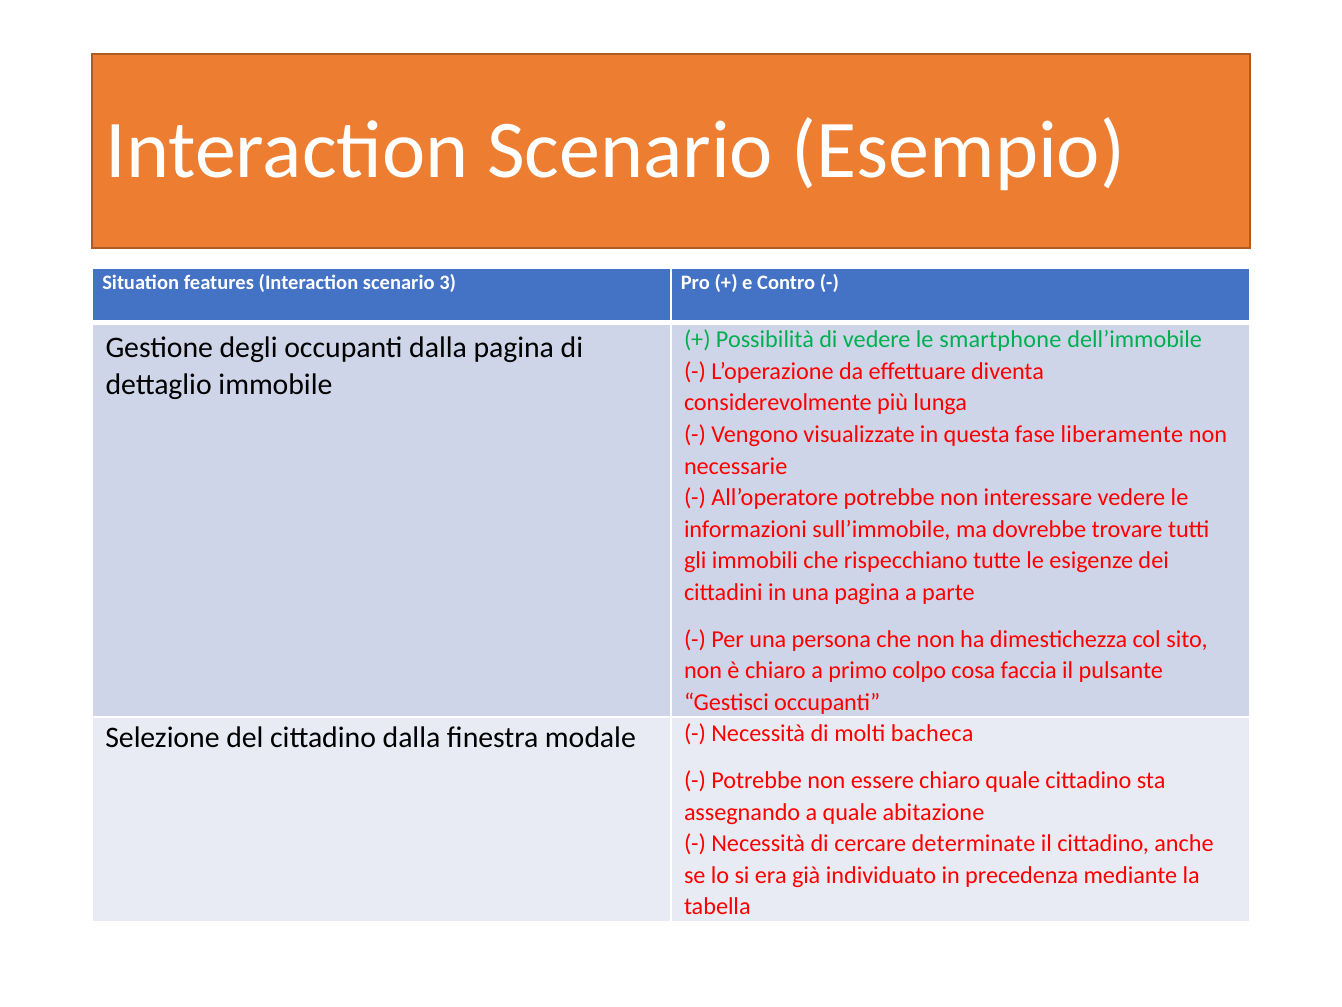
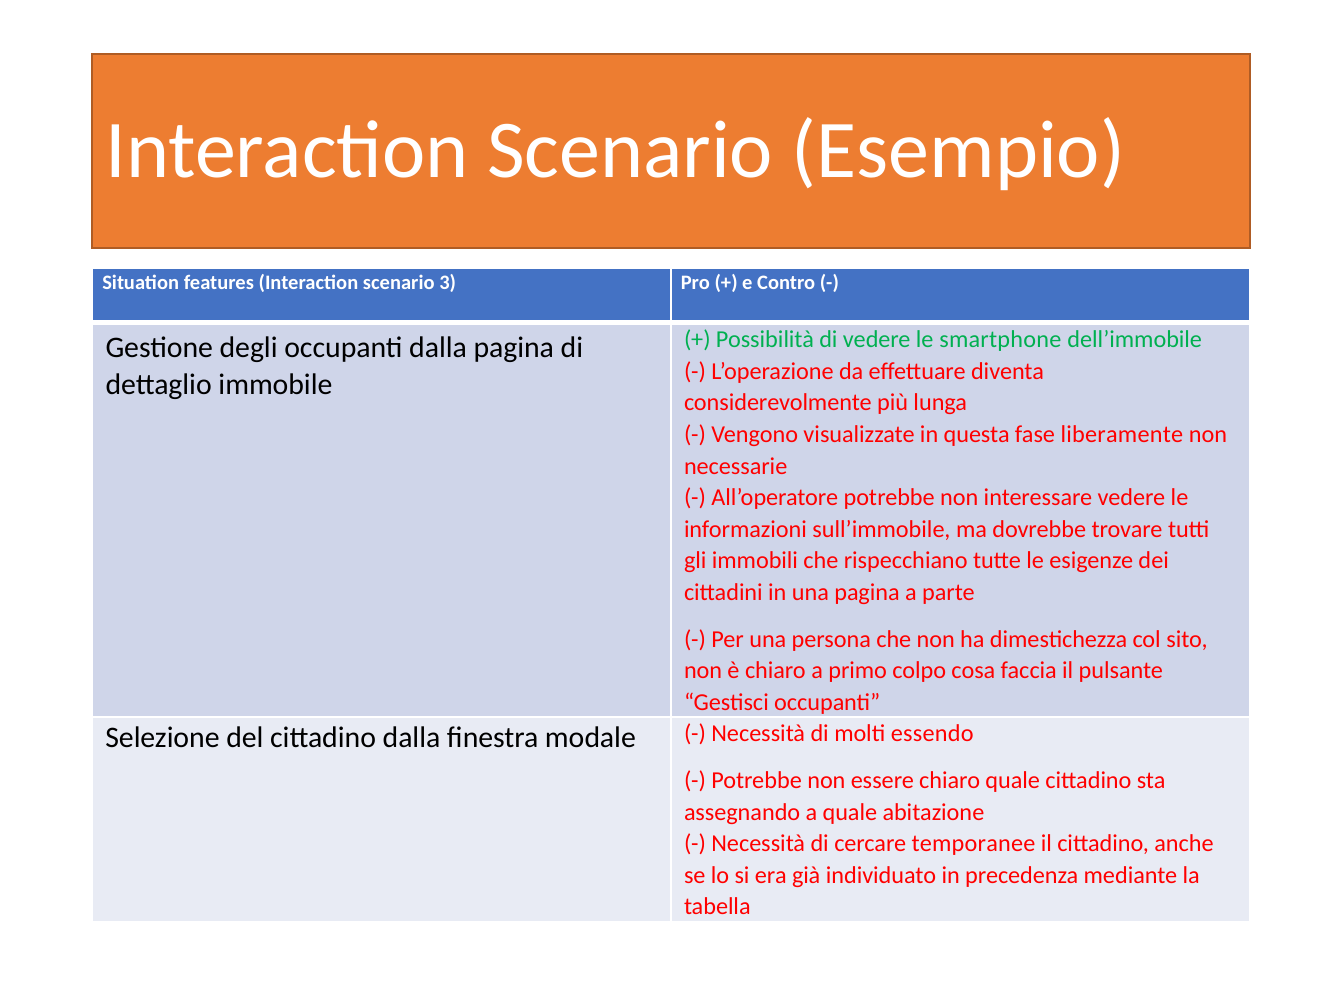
bacheca: bacheca -> essendo
determinate: determinate -> temporanee
